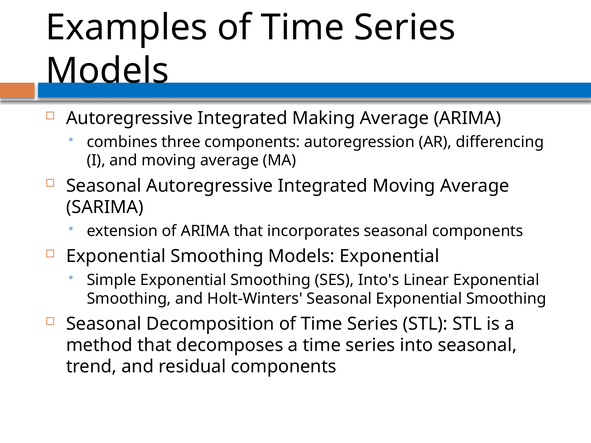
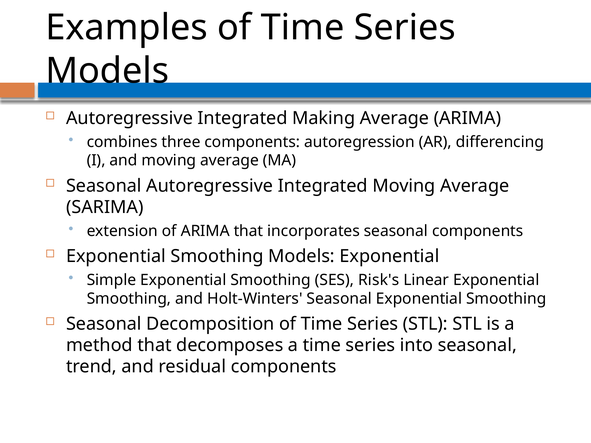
Into's: Into's -> Risk's
